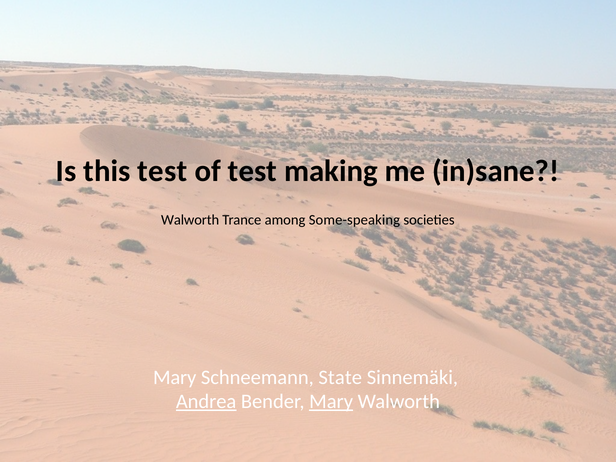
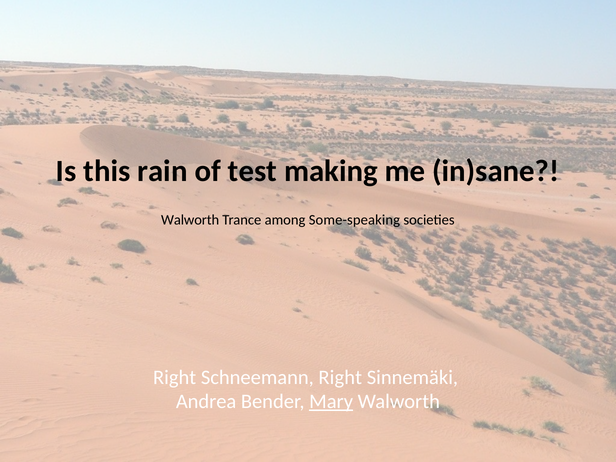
this test: test -> rain
Mary at (175, 377): Mary -> Right
Schneemann State: State -> Right
Andrea underline: present -> none
